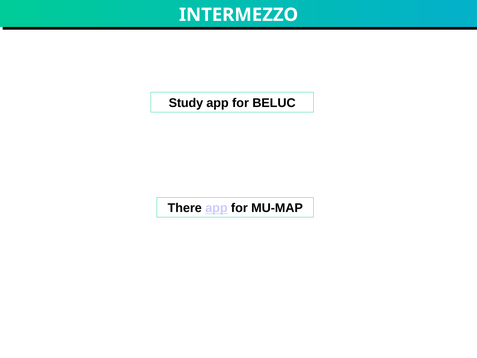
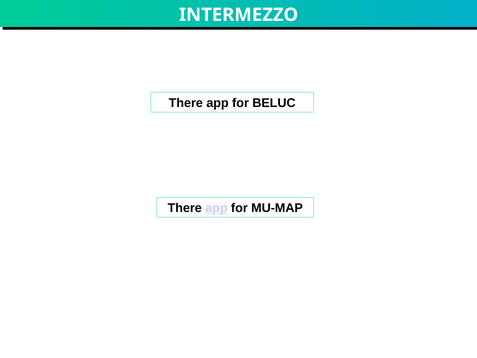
Study at (186, 103): Study -> There
